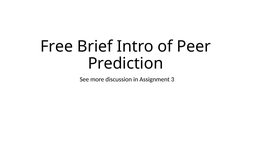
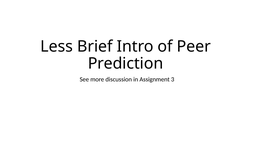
Free: Free -> Less
